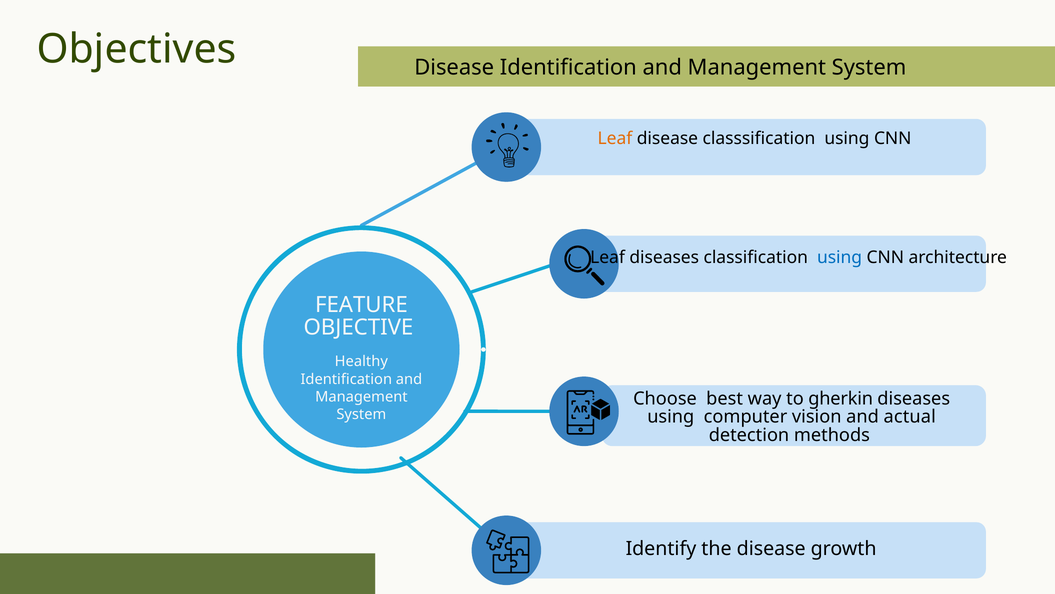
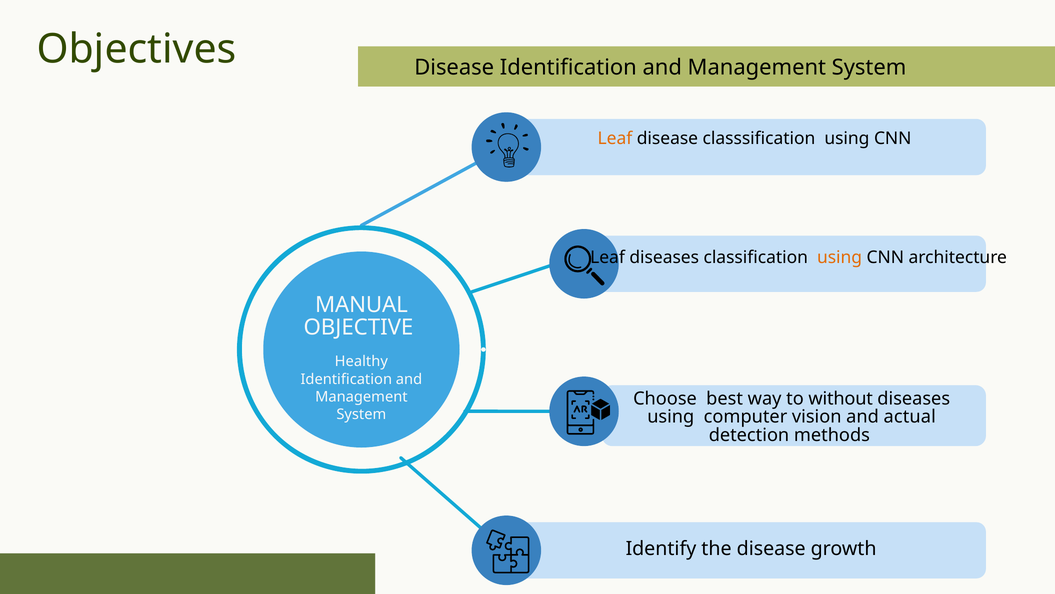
using at (840, 257) colour: blue -> orange
FEATURE: FEATURE -> MANUAL
gherkin: gherkin -> without
